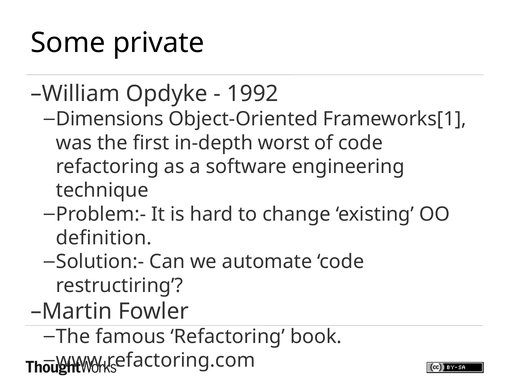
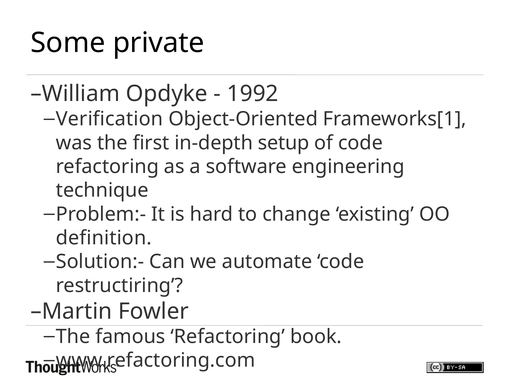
Dimensions: Dimensions -> Verification
worst: worst -> setup
